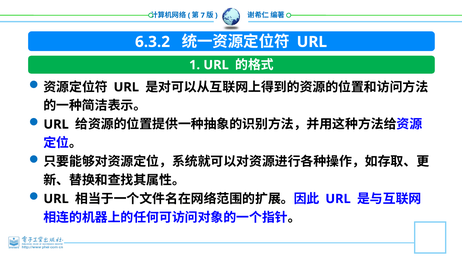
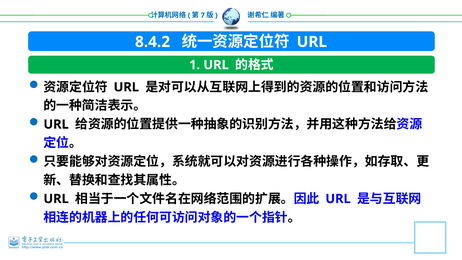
6.3.2: 6.3.2 -> 8.4.2
